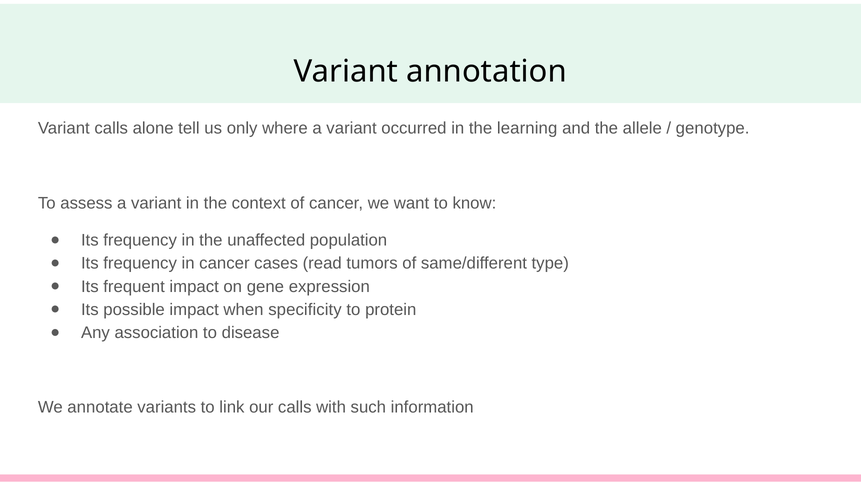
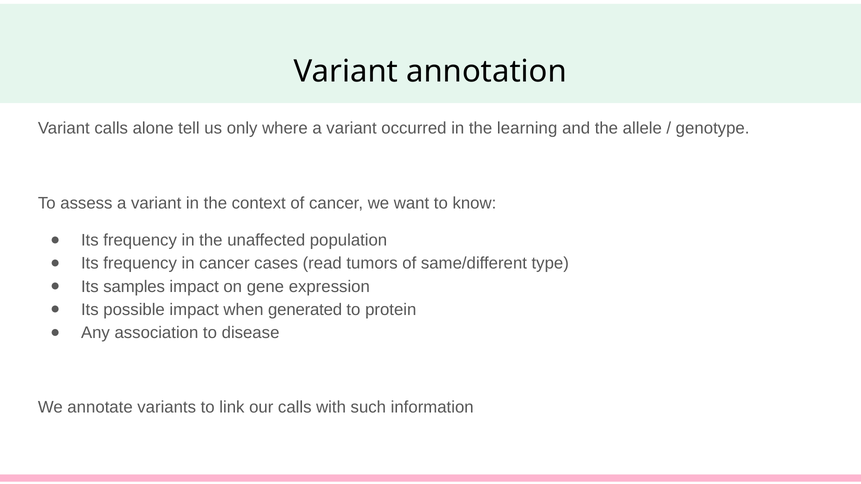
frequent: frequent -> samples
specificity: specificity -> generated
